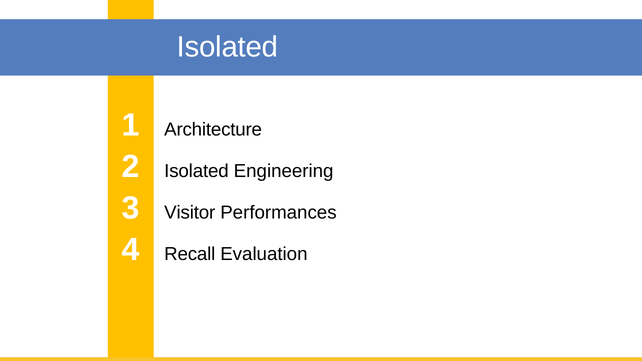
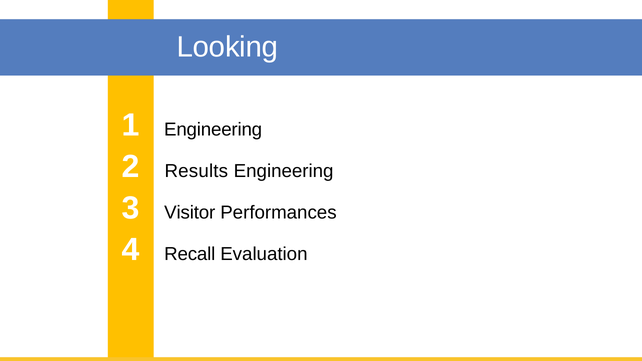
Isolated at (227, 47): Isolated -> Looking
1 Architecture: Architecture -> Engineering
2 Isolated: Isolated -> Results
